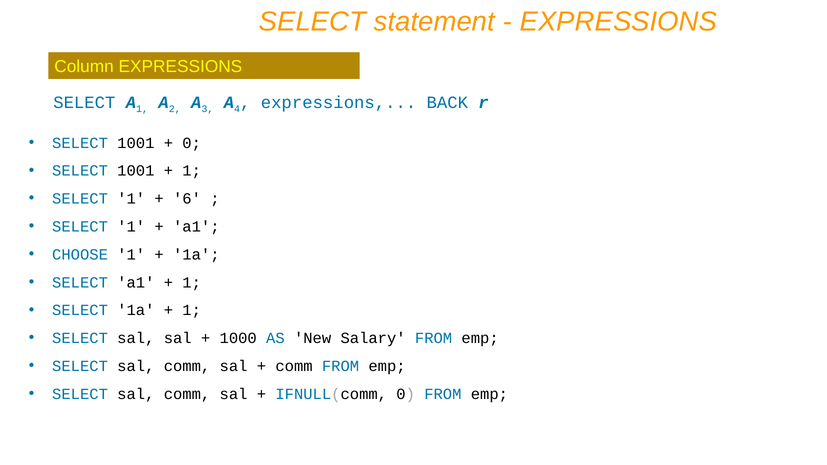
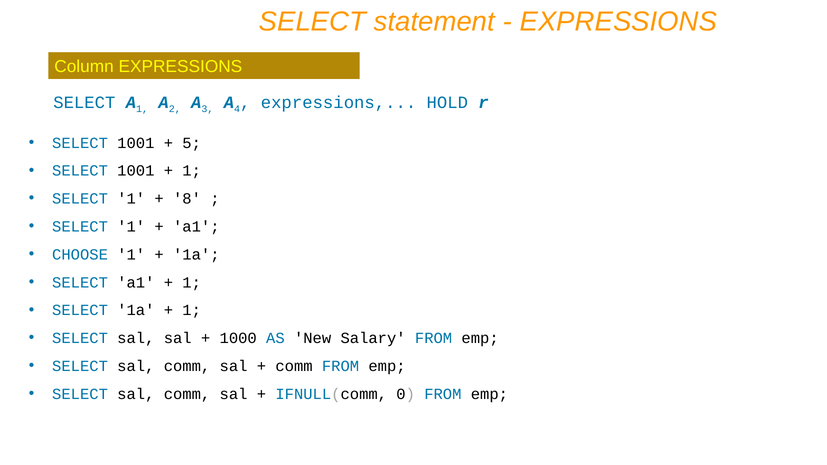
BACK: BACK -> HOLD
0 at (192, 143): 0 -> 5
6: 6 -> 8
